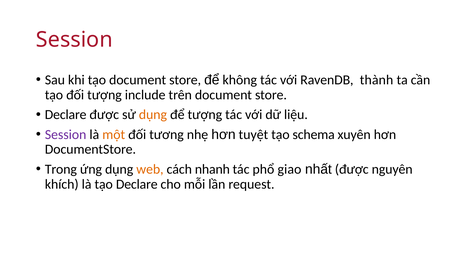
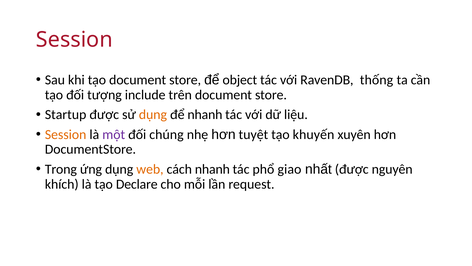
không: không -> object
thành: thành -> thống
Declare at (66, 114): Declare -> Startup
để tượng: tượng -> nhanh
Session at (66, 134) colour: purple -> orange
một colour: orange -> purple
tương: tương -> chúng
schema: schema -> khuyến
